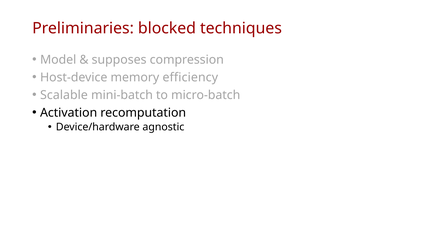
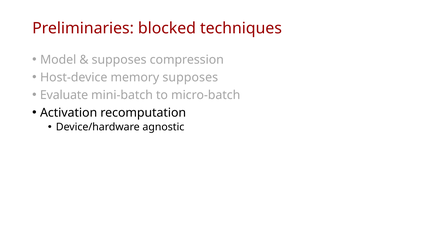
memory efficiency: efficiency -> supposes
Scalable: Scalable -> Evaluate
